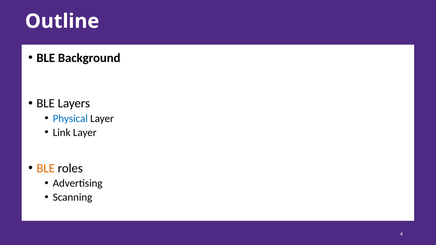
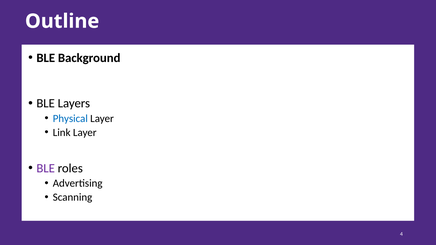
BLE at (46, 168) colour: orange -> purple
